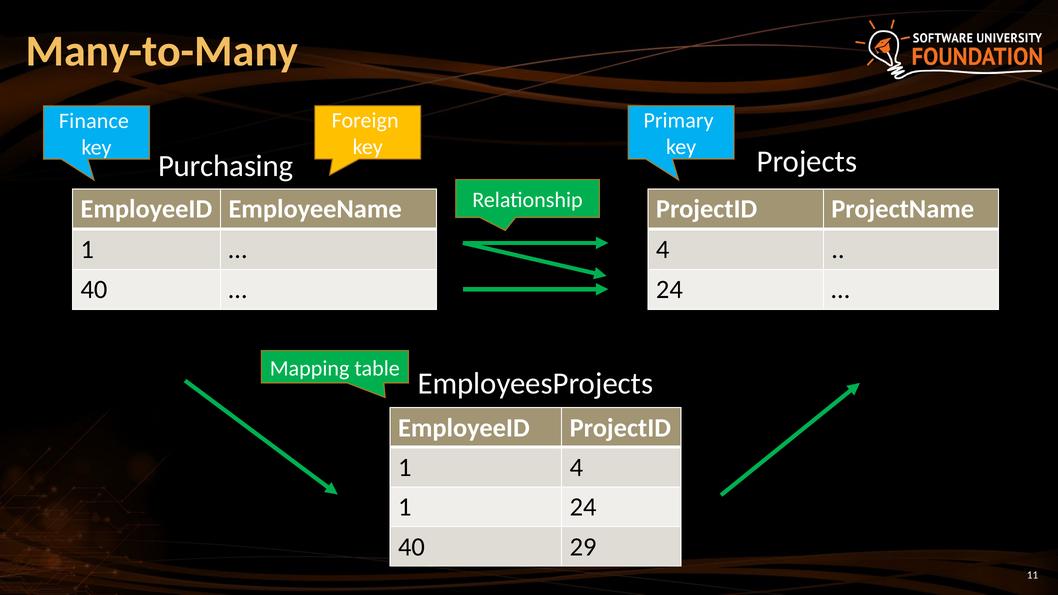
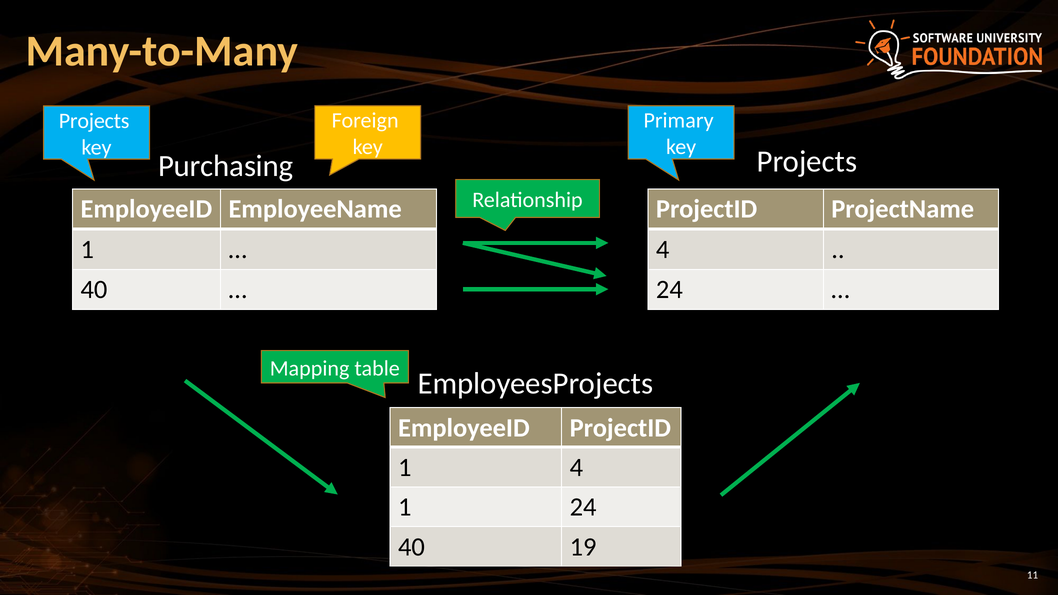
Finance at (94, 121): Finance -> Projects
29: 29 -> 19
